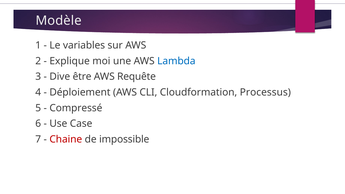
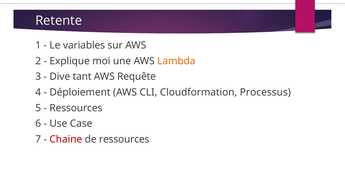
Modèle: Modèle -> Retente
Lambda colour: blue -> orange
être: être -> tant
Compressé at (76, 108): Compressé -> Ressources
de impossible: impossible -> ressources
